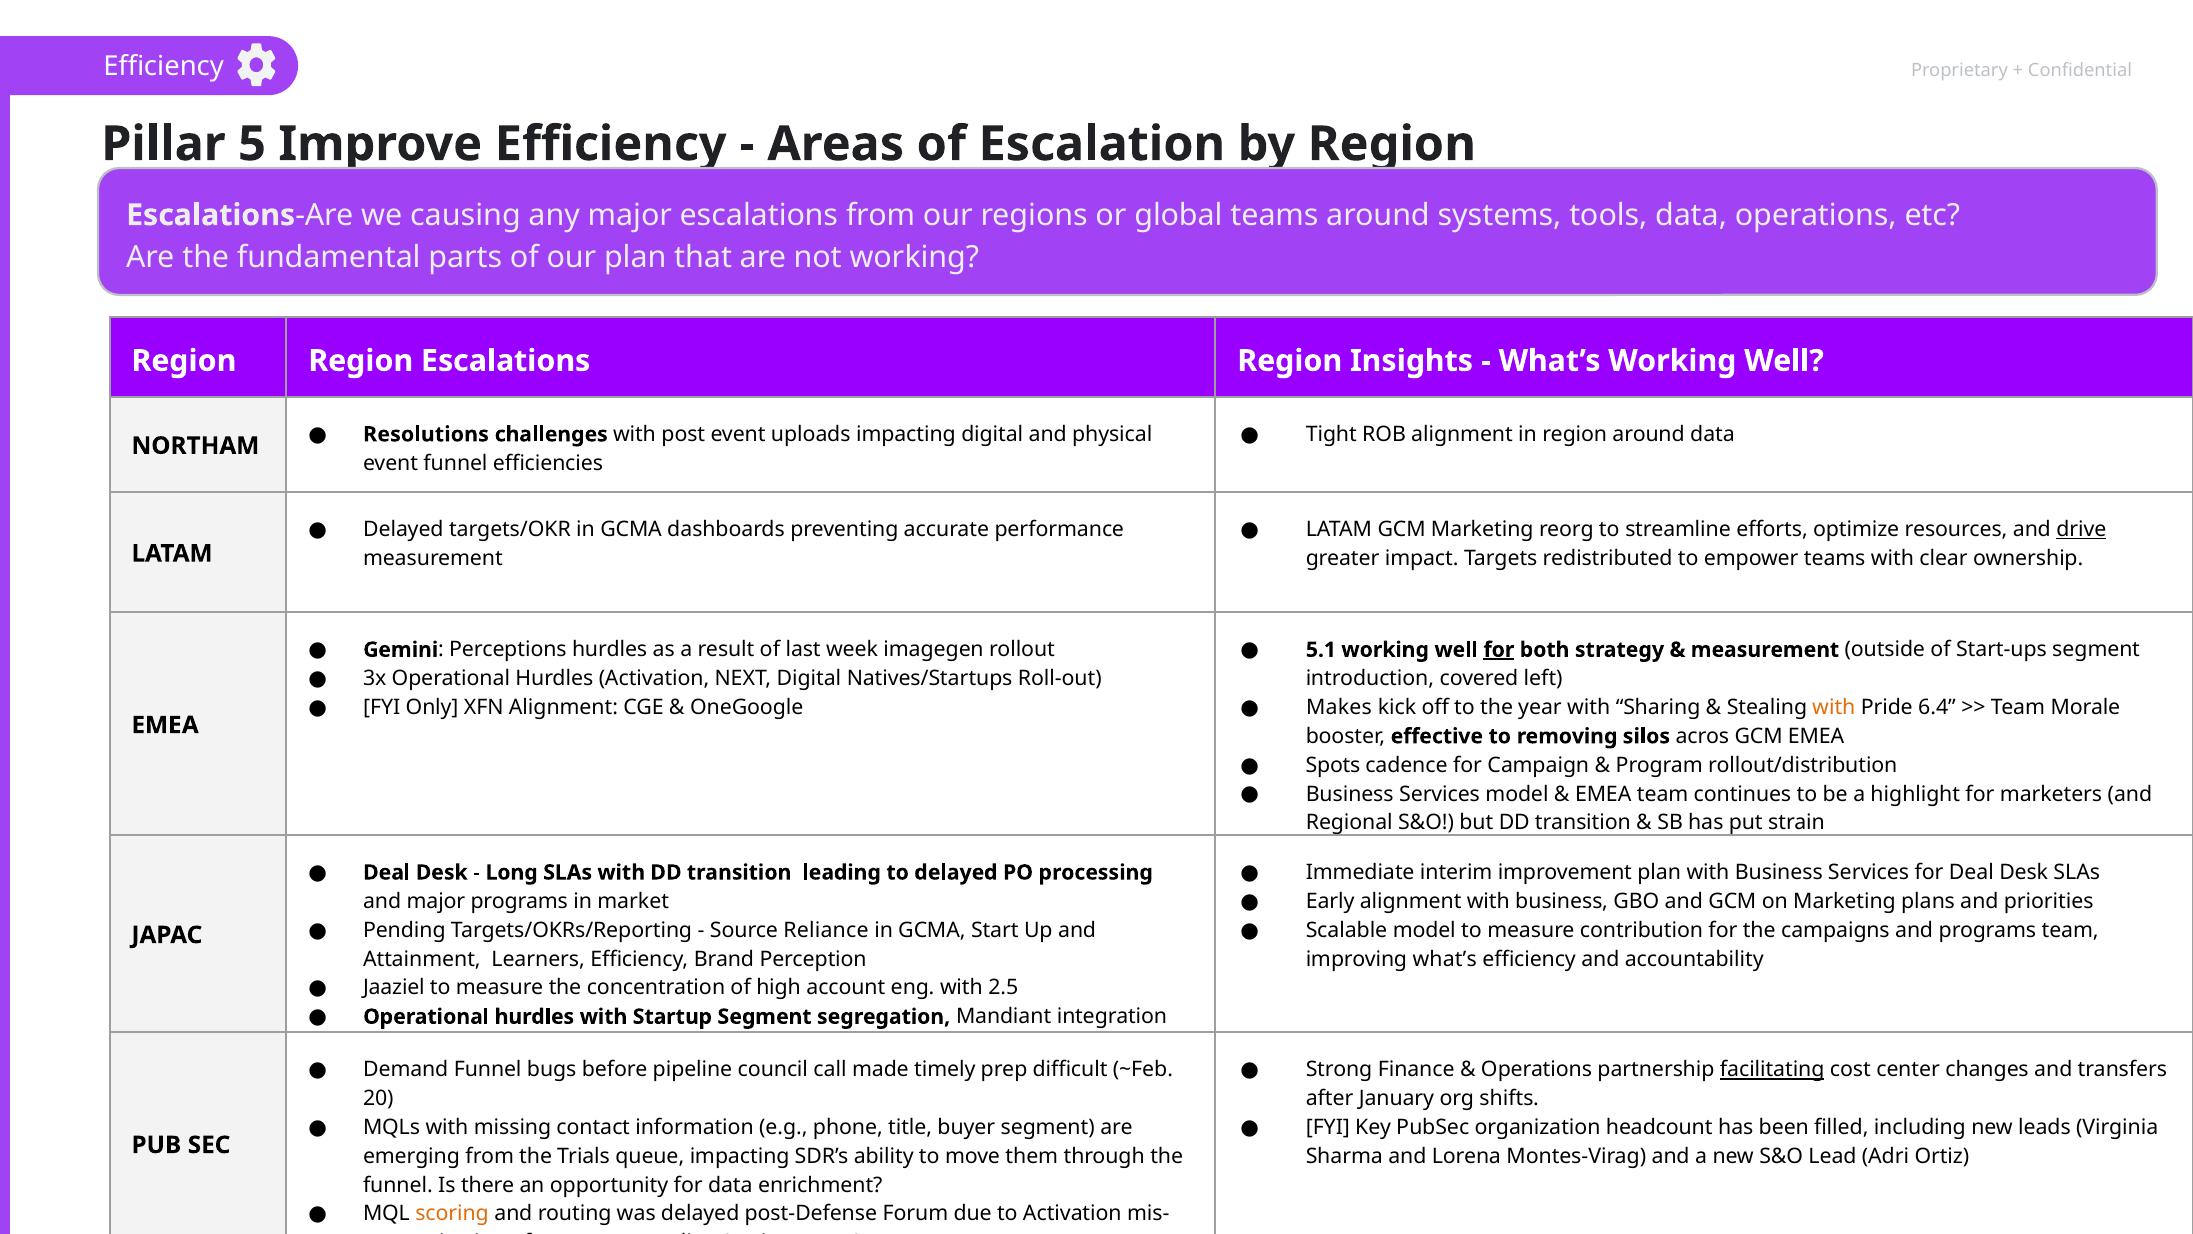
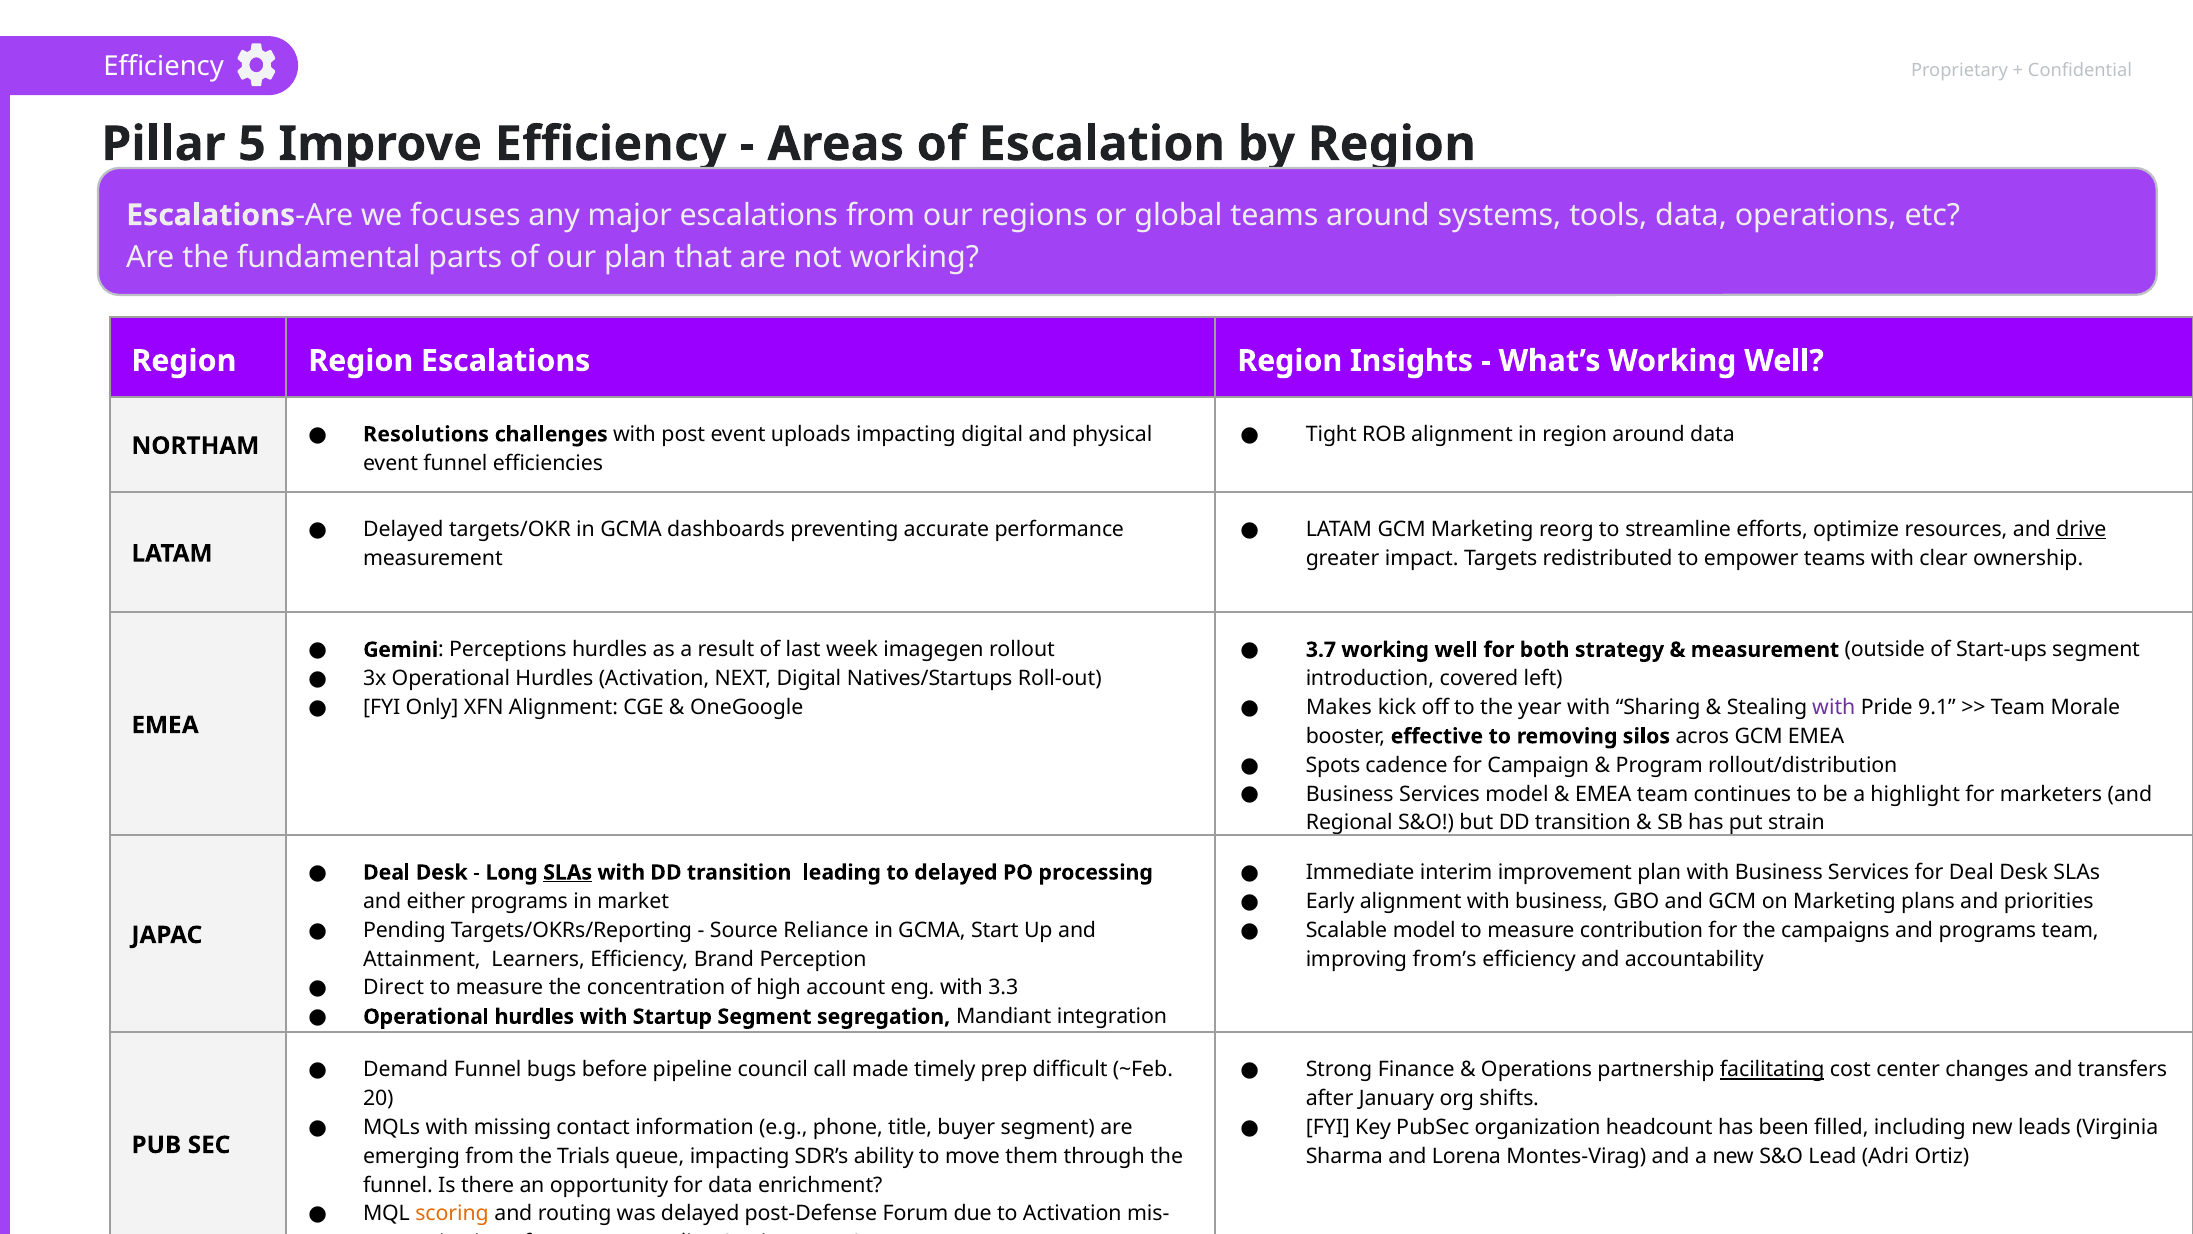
causing: causing -> focuses
5.1: 5.1 -> 3.7
for at (1499, 650) underline: present -> none
with at (1834, 707) colour: orange -> purple
6.4: 6.4 -> 9.1
SLAs at (568, 872) underline: none -> present
and major: major -> either
improving what’s: what’s -> from’s
Jaaziel: Jaaziel -> Direct
2.5: 2.5 -> 3.3
